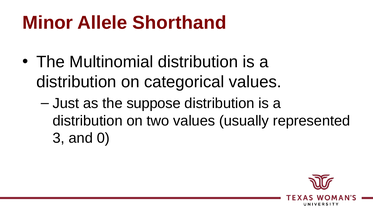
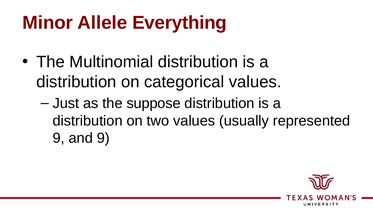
Shorthand: Shorthand -> Everything
3 at (59, 138): 3 -> 9
and 0: 0 -> 9
